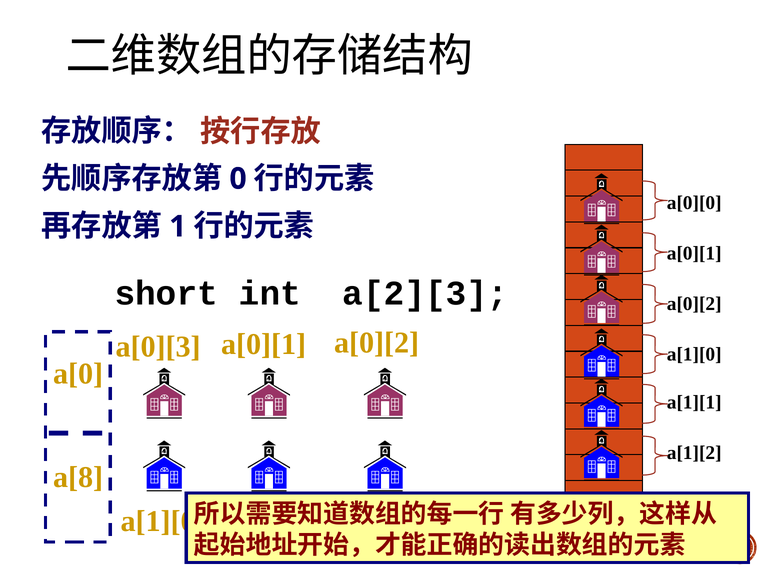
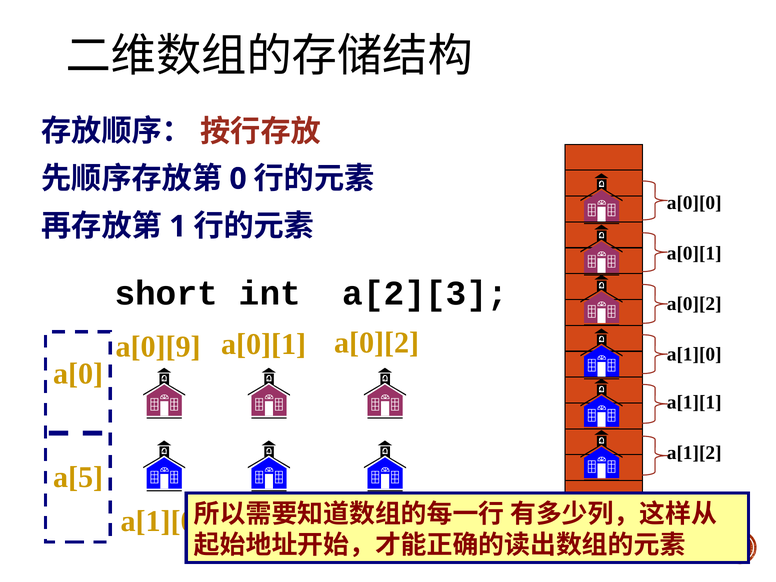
a[0][3: a[0][3 -> a[0][9
a[8: a[8 -> a[5
